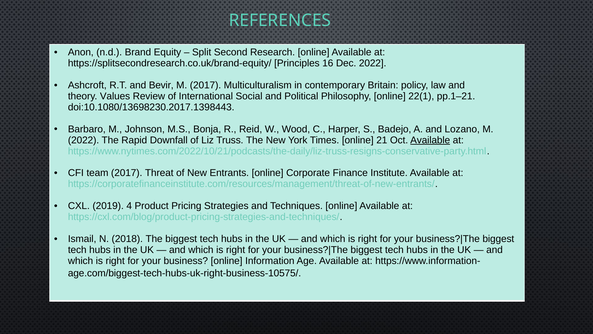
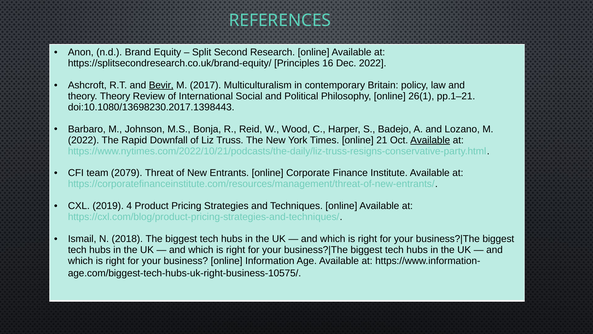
Bevir underline: none -> present
theory Values: Values -> Theory
22(1: 22(1 -> 26(1
team 2017: 2017 -> 2079
